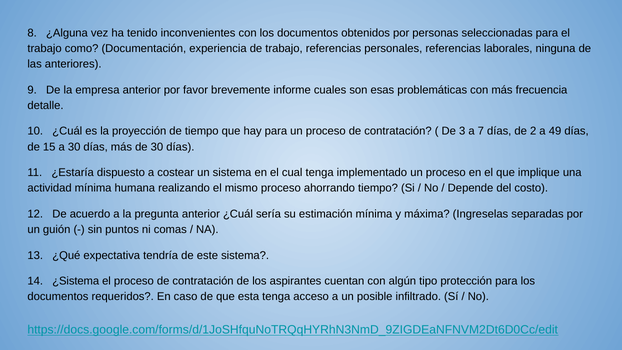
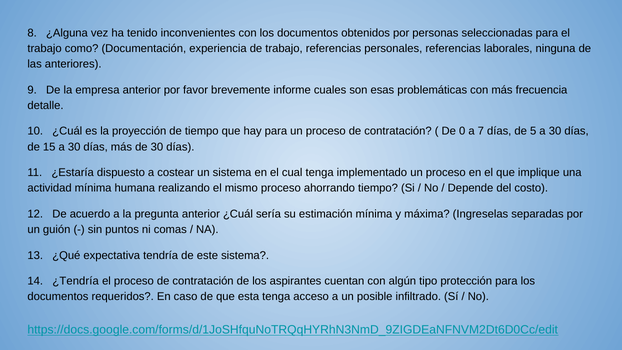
3: 3 -> 0
2: 2 -> 5
49 at (555, 131): 49 -> 30
¿Sistema: ¿Sistema -> ¿Tendría
